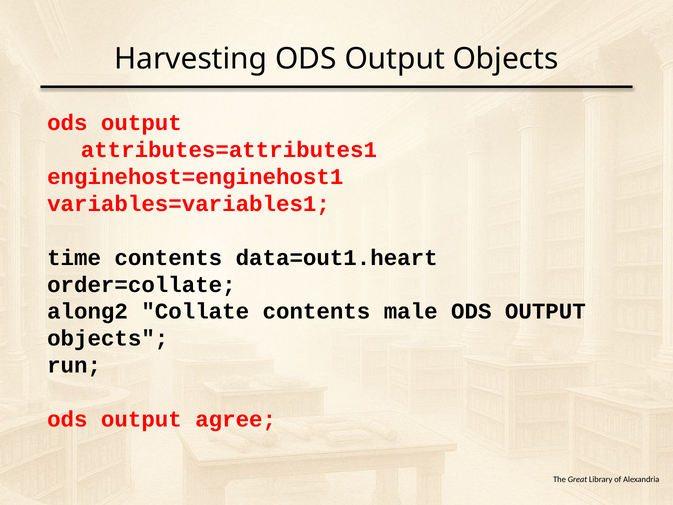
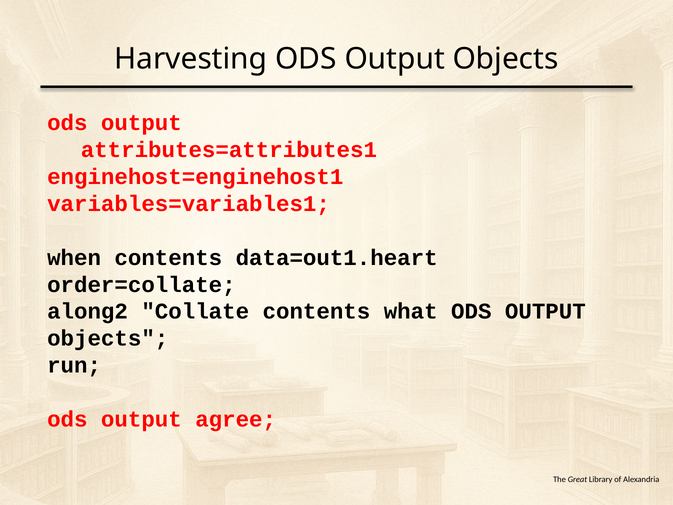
time: time -> when
male: male -> what
